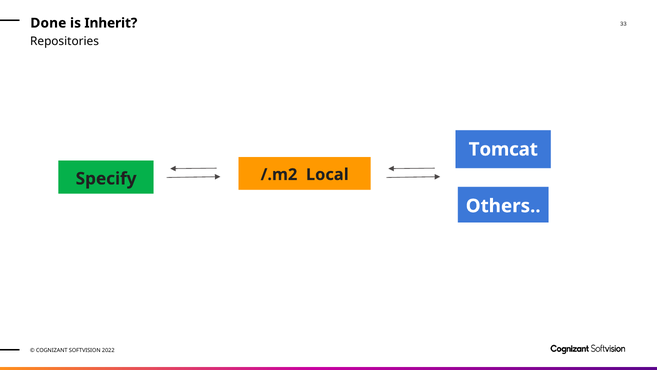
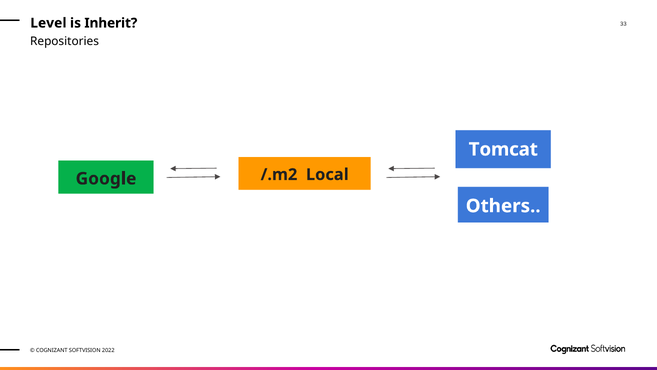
Done: Done -> Level
Specify: Specify -> Google
